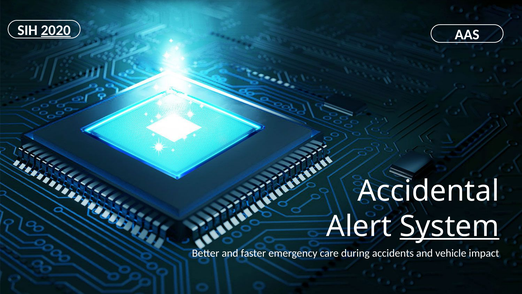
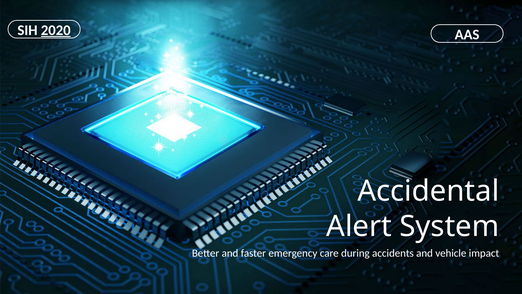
System underline: present -> none
